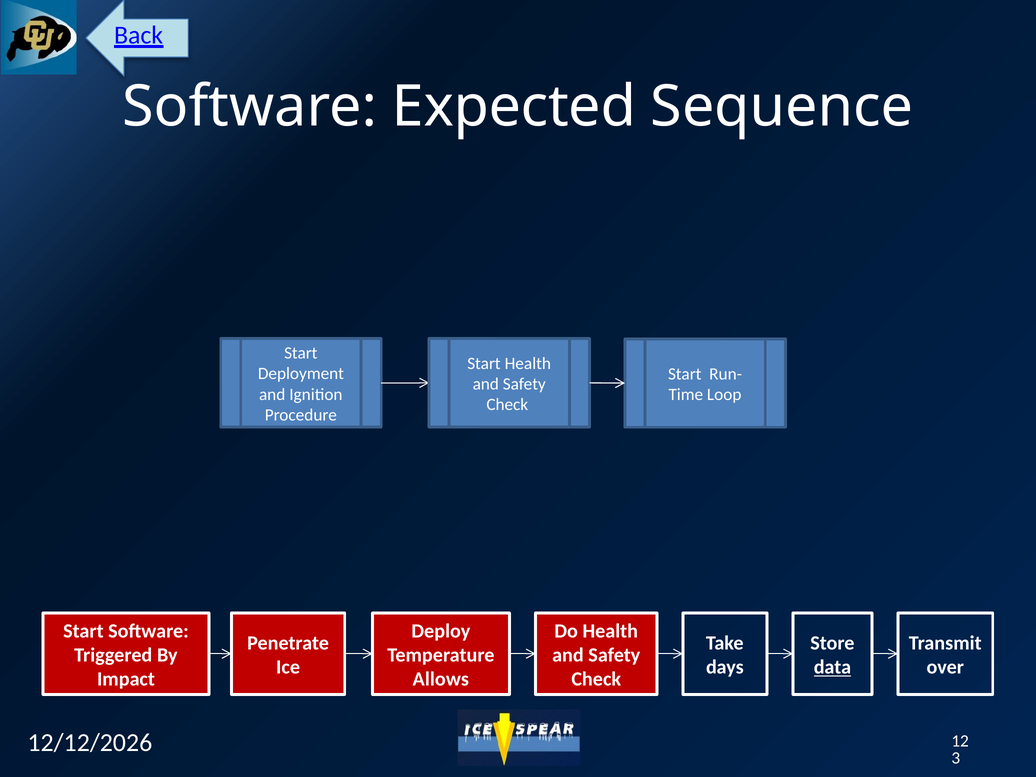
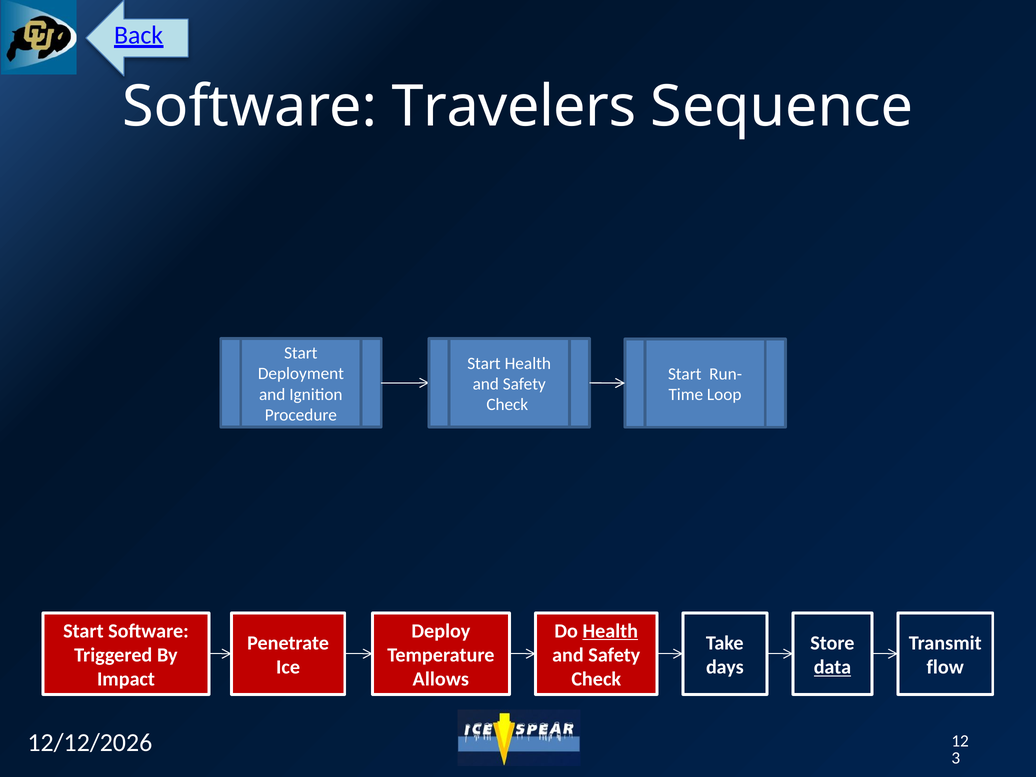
Expected: Expected -> Travelers
Health at (610, 631) underline: none -> present
over: over -> flow
